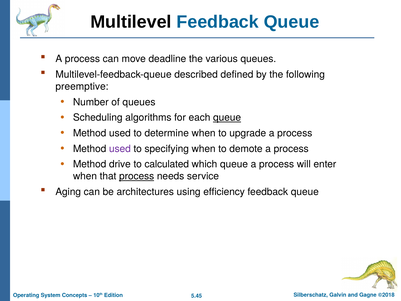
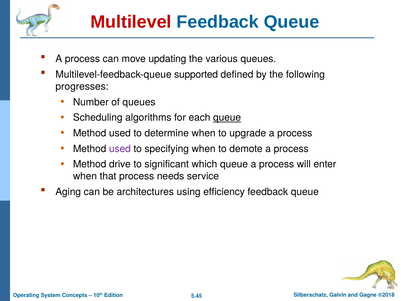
Multilevel colour: black -> red
deadline: deadline -> updating
described: described -> supported
preemptive: preemptive -> progresses
calculated: calculated -> significant
process at (137, 176) underline: present -> none
